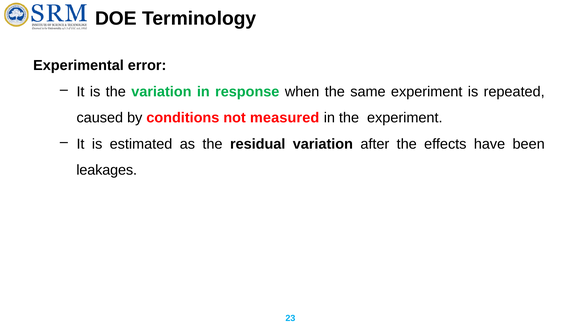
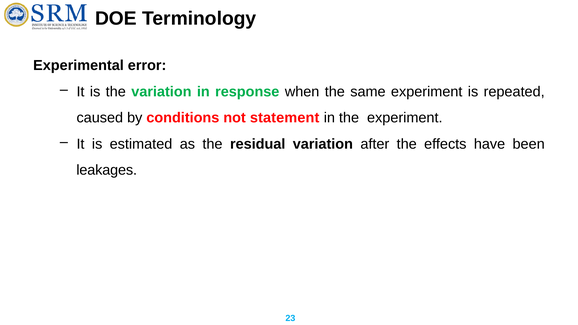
measured: measured -> statement
